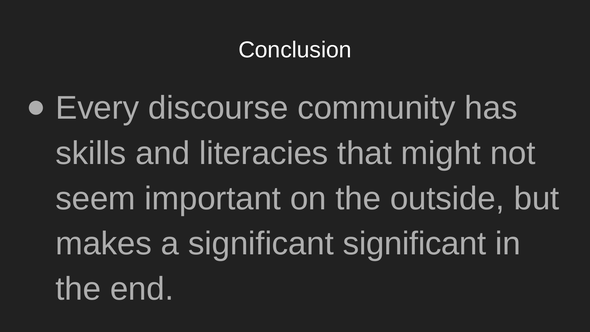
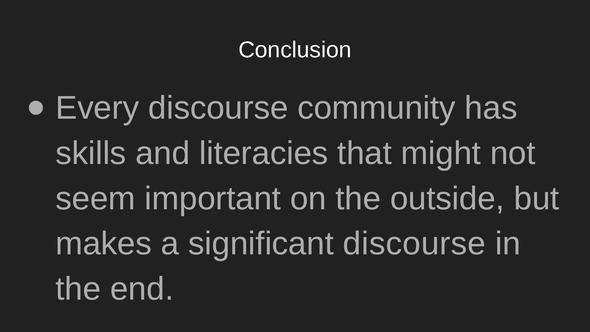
significant significant: significant -> discourse
